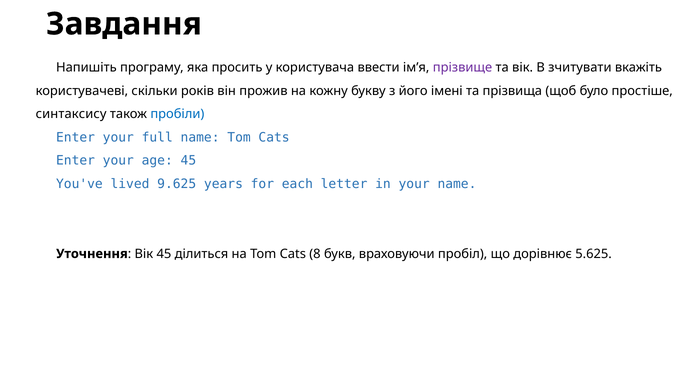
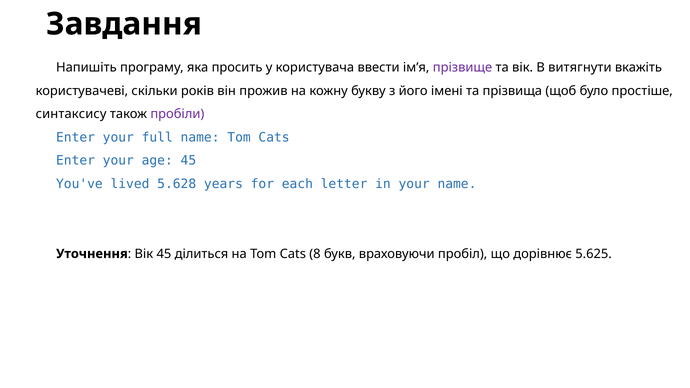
зчитувати: зчитувати -> витягнути
пробіли colour: blue -> purple
9.625: 9.625 -> 5.628
